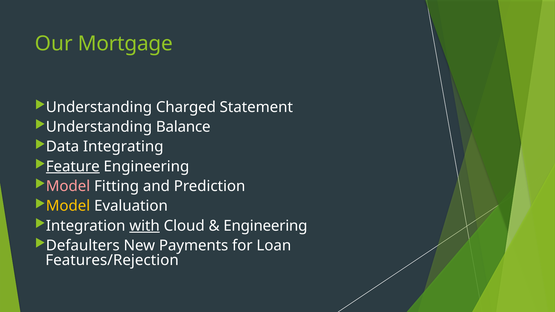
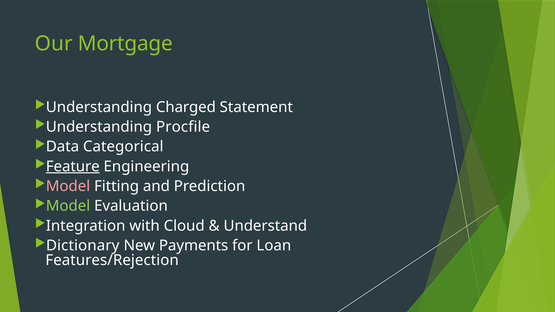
Balance: Balance -> Procfile
Integrating: Integrating -> Categorical
Model at (68, 206) colour: yellow -> light green
with underline: present -> none
Engineering at (265, 226): Engineering -> Understand
Defaulters: Defaulters -> Dictionary
